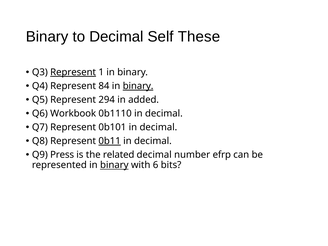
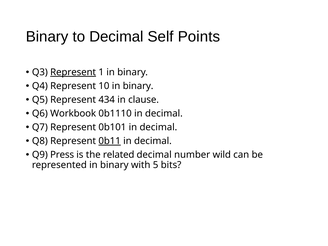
These: These -> Points
84: 84 -> 10
binary at (138, 86) underline: present -> none
294: 294 -> 434
added: added -> clause
efrp: efrp -> wild
binary at (114, 165) underline: present -> none
6: 6 -> 5
